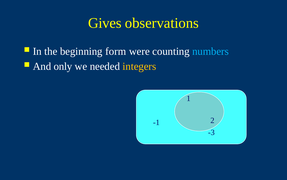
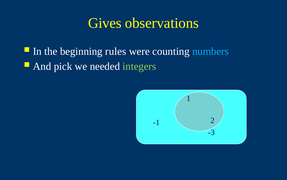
form: form -> rules
only: only -> pick
integers colour: yellow -> light green
